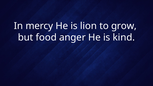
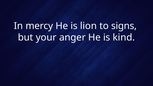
grow: grow -> signs
food: food -> your
